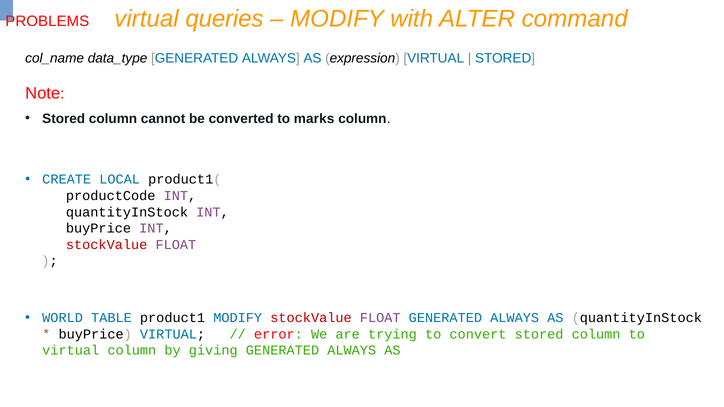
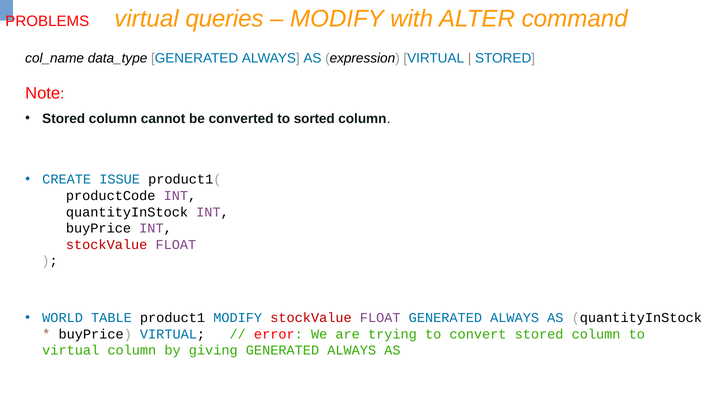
marks: marks -> sorted
LOCAL: LOCAL -> ISSUE
